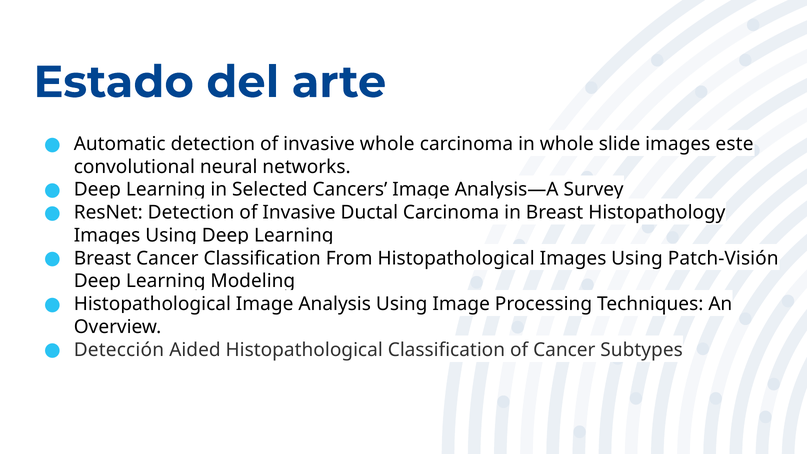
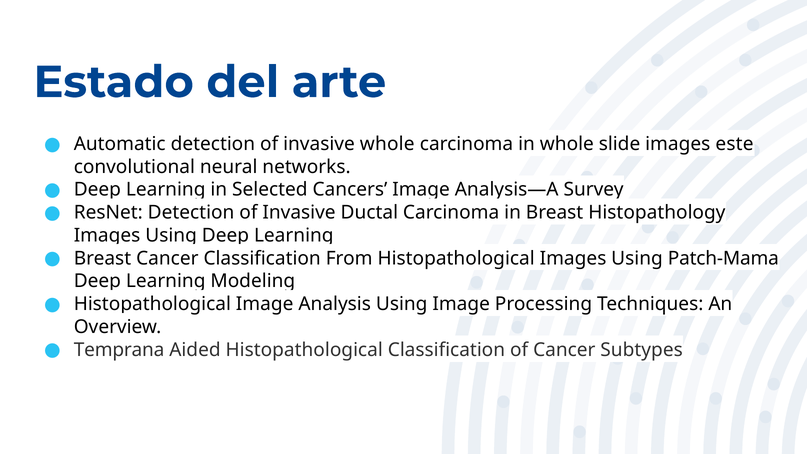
Patch-Visión: Patch-Visión -> Patch-Mama
Detección: Detección -> Temprana
